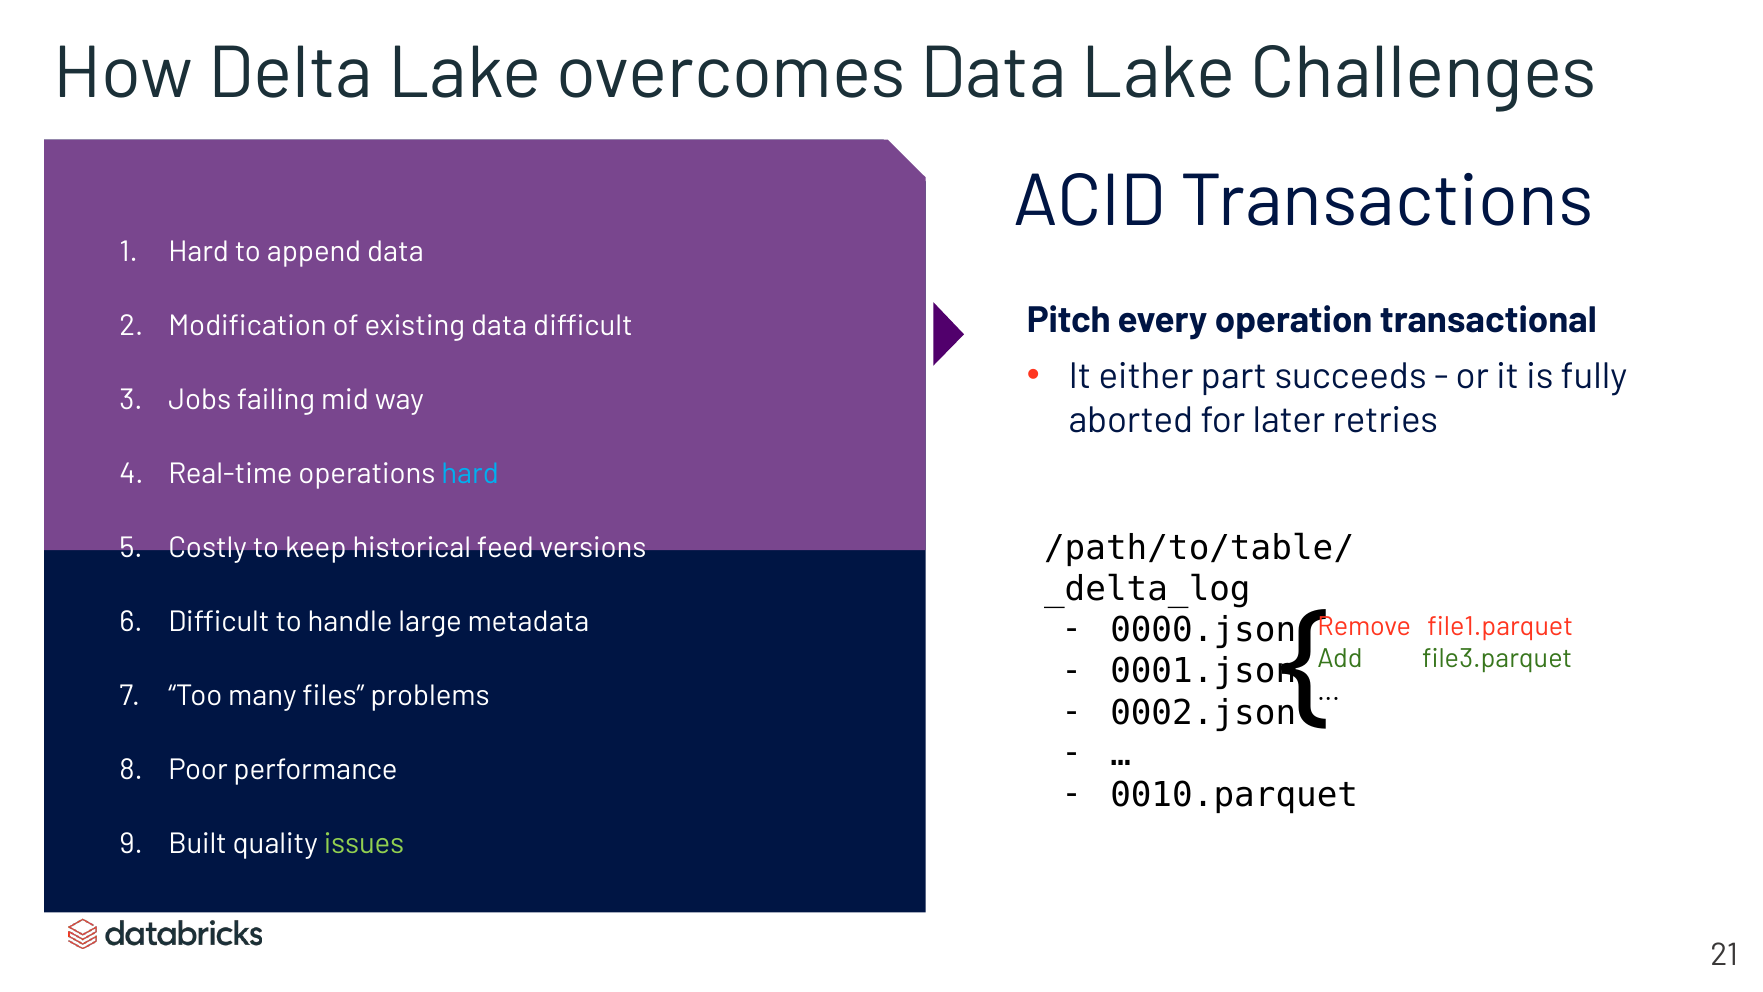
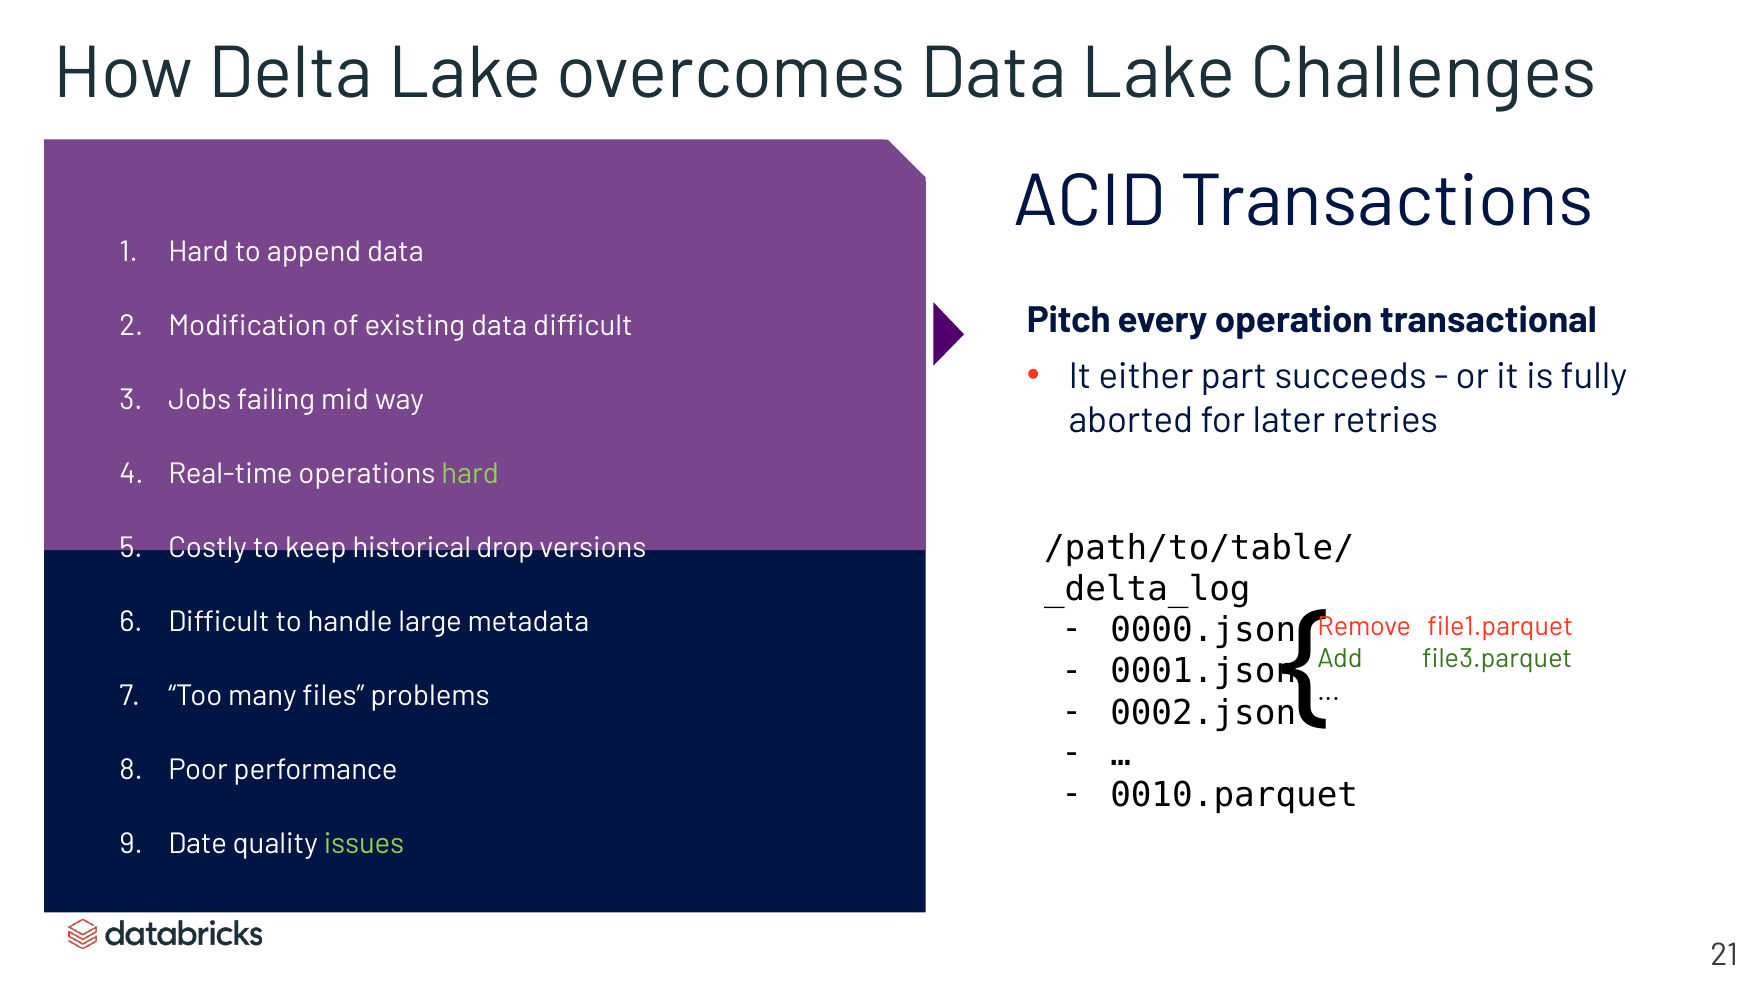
hard at (470, 473) colour: light blue -> light green
feed: feed -> drop
Built: Built -> Date
